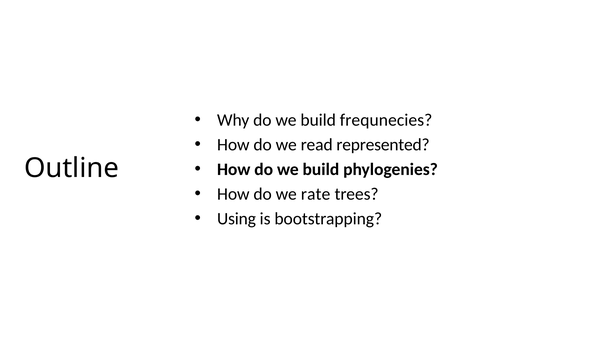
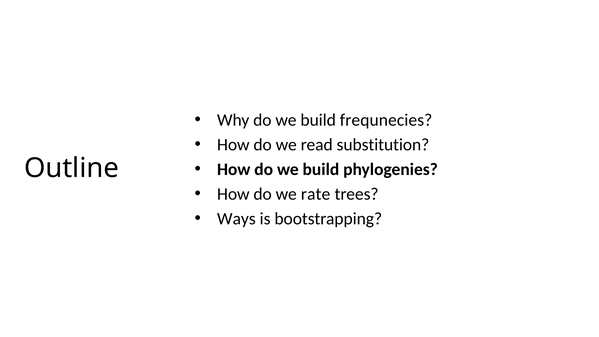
represented: represented -> substitution
Using: Using -> Ways
